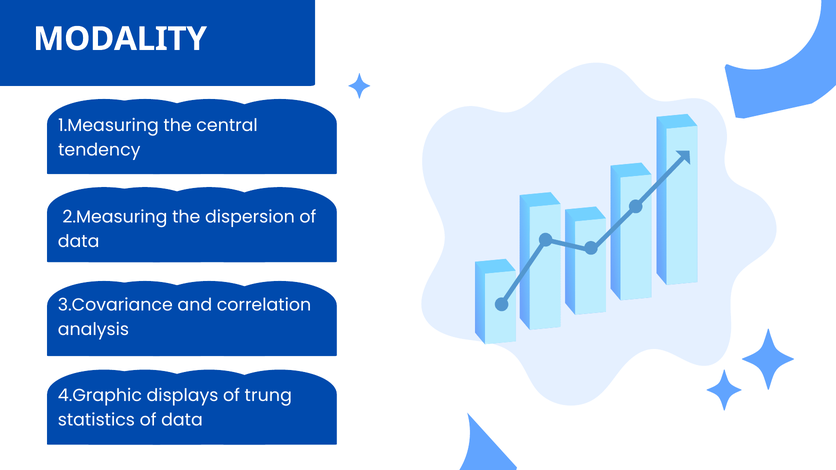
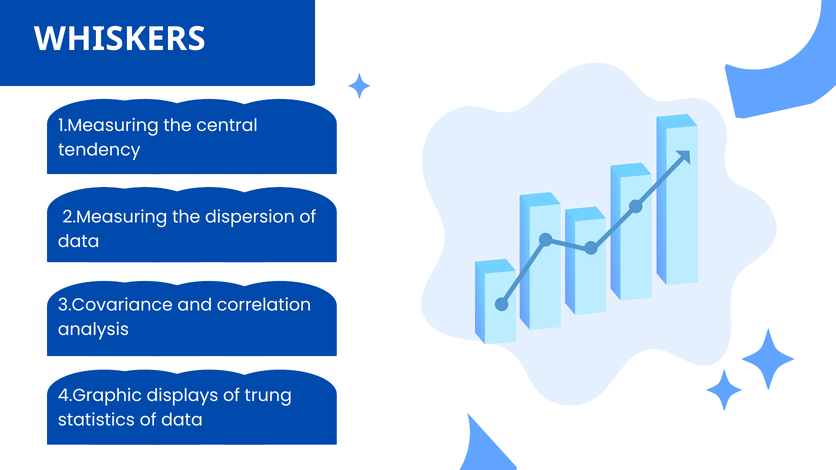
MODALITY: MODALITY -> WHISKERS
